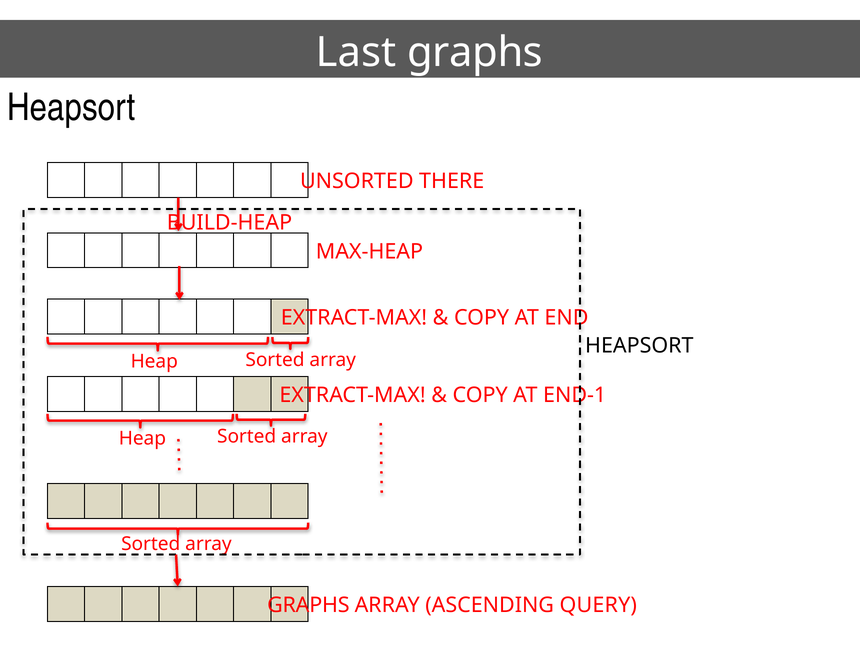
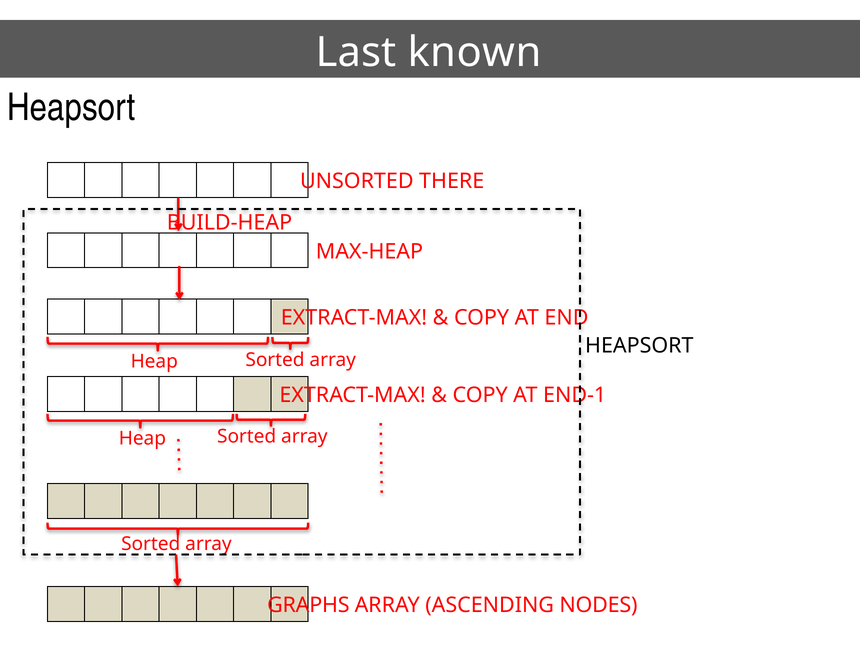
Last graphs: graphs -> known
QUERY: QUERY -> NODES
